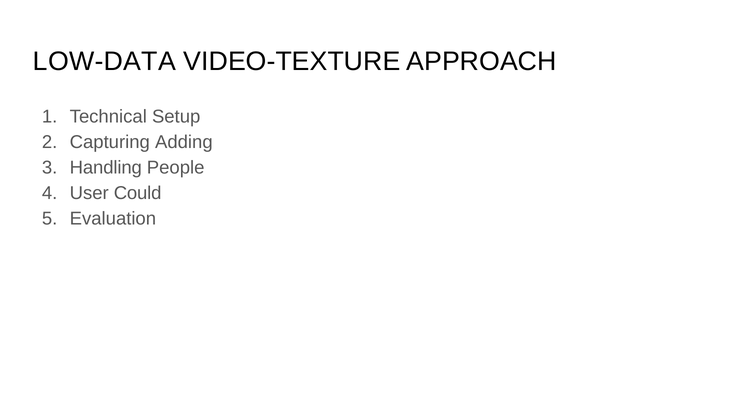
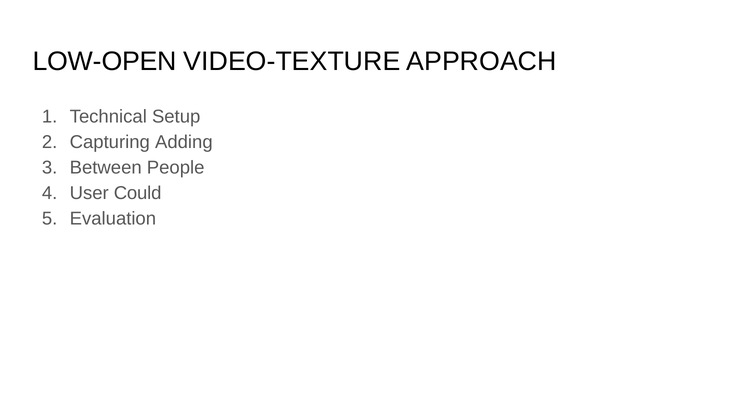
LOW-DATA: LOW-DATA -> LOW-OPEN
Handling: Handling -> Between
